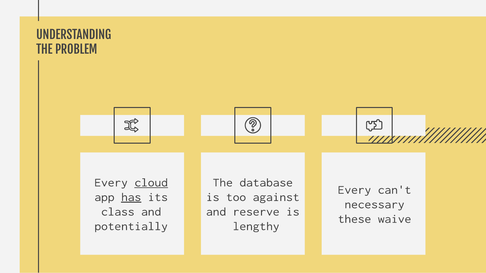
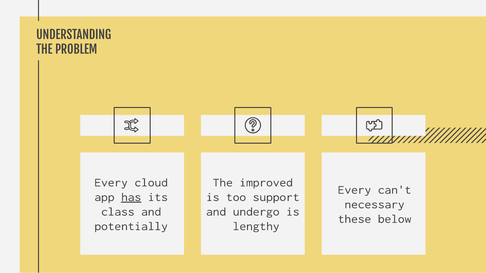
cloud underline: present -> none
database: database -> improved
against: against -> support
reserve: reserve -> undergo
waive: waive -> below
